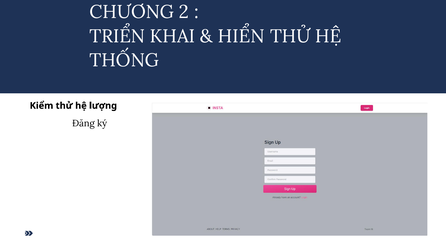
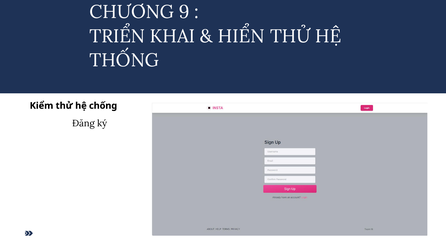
2: 2 -> 9
lượng: lượng -> chống
